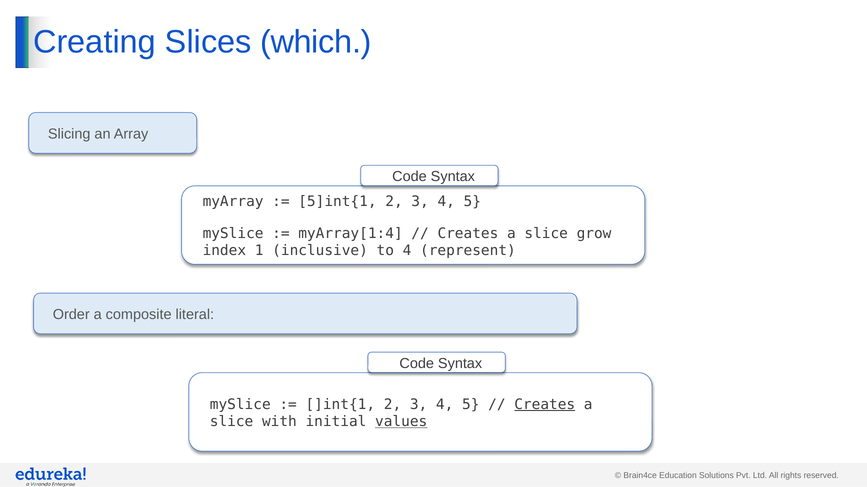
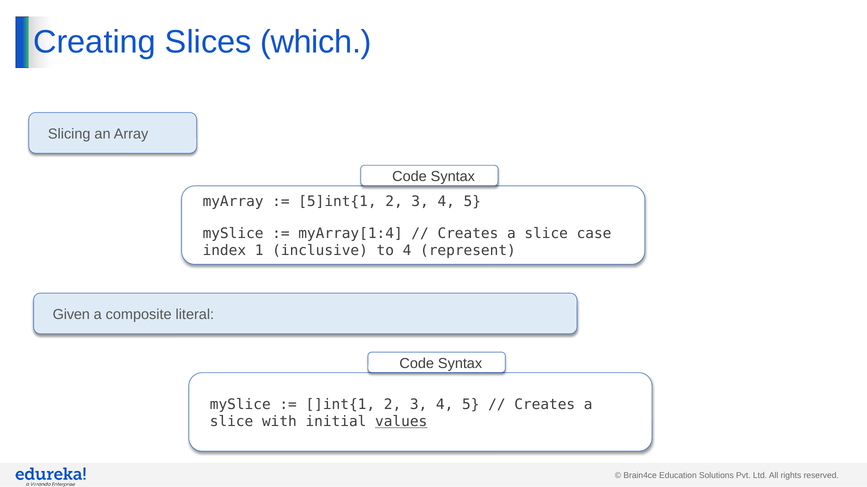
grow: grow -> case
Order: Order -> Given
Creates at (545, 405) underline: present -> none
